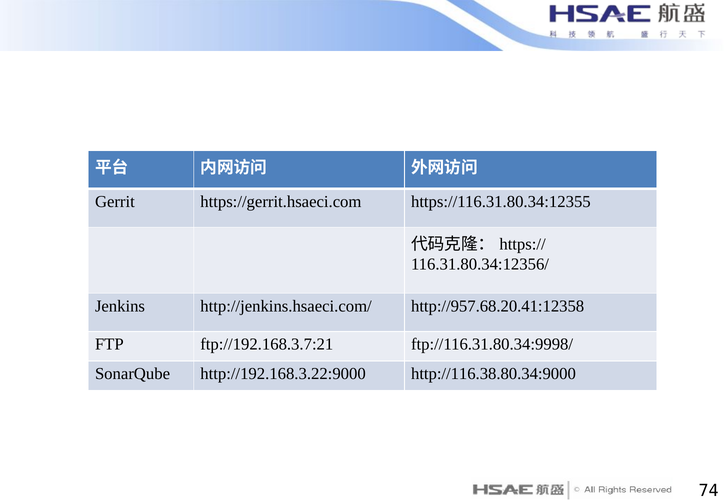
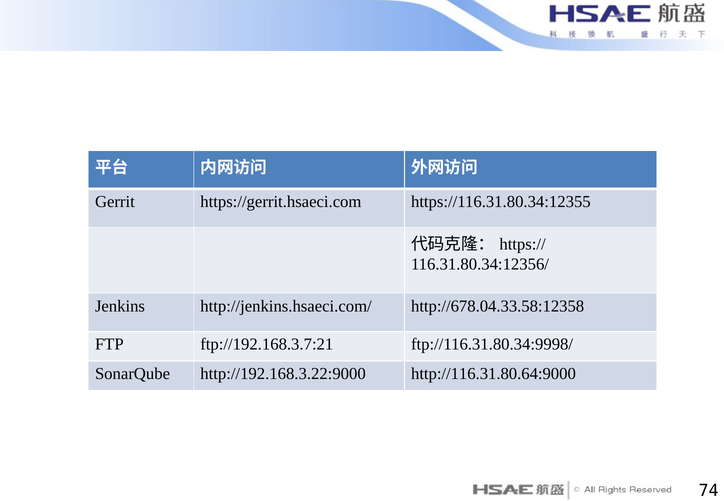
http://957.68.20.41:12358: http://957.68.20.41:12358 -> http://678.04.33.58:12358
http://116.38.80.34:9000: http://116.38.80.34:9000 -> http://116.31.80.64:9000
